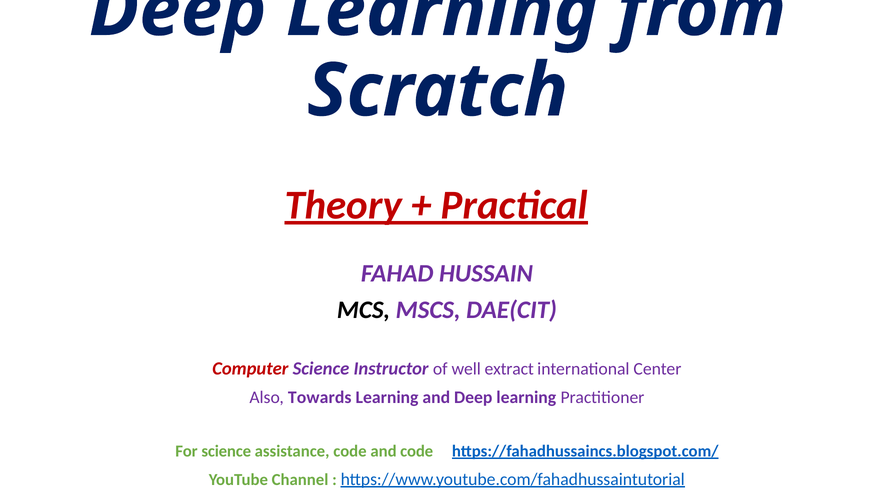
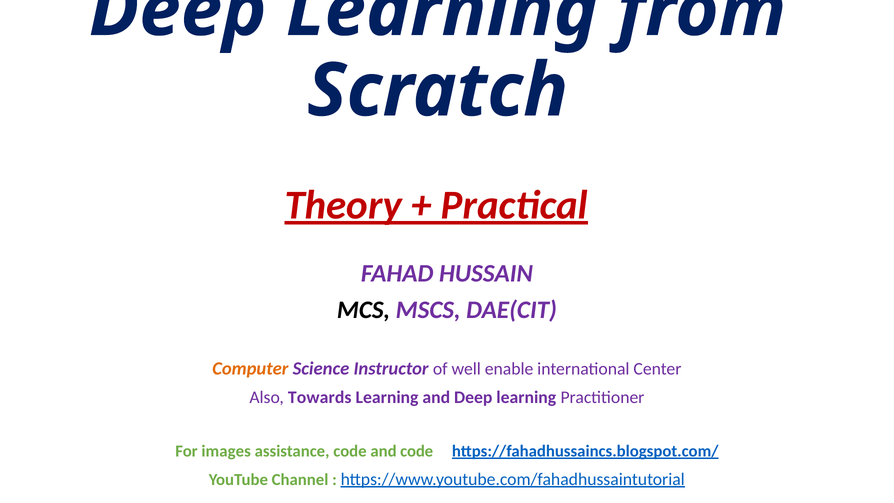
Computer colour: red -> orange
extract: extract -> enable
For science: science -> images
